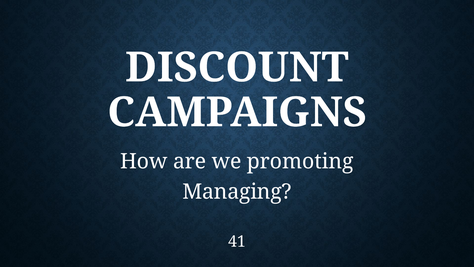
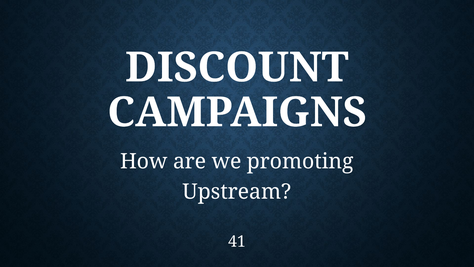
Managing: Managing -> Upstream
